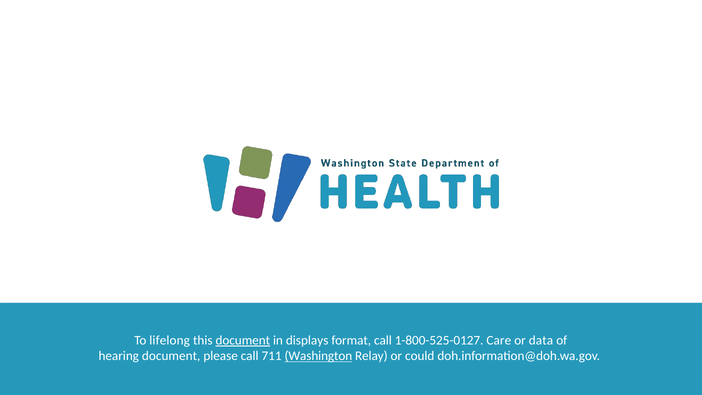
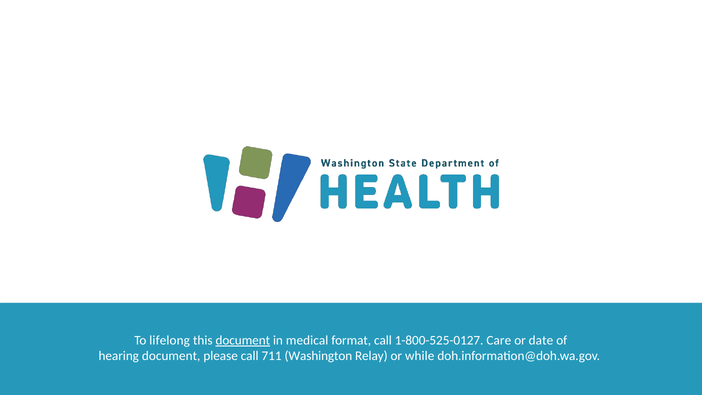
displays: displays -> medical
data: data -> date
Washington underline: present -> none
could: could -> while
